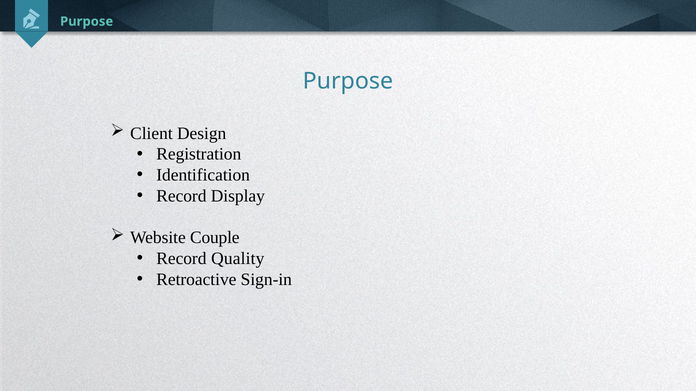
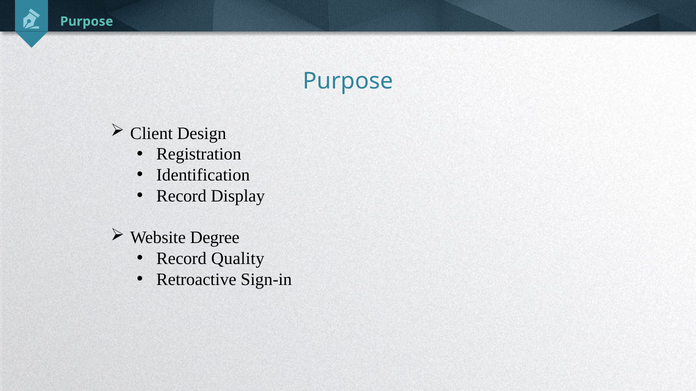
Couple: Couple -> Degree
